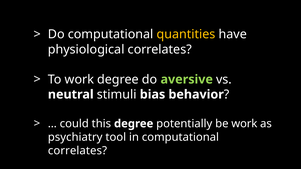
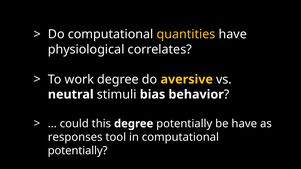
aversive colour: light green -> yellow
be work: work -> have
psychiatry: psychiatry -> responses
correlates at (77, 151): correlates -> potentially
